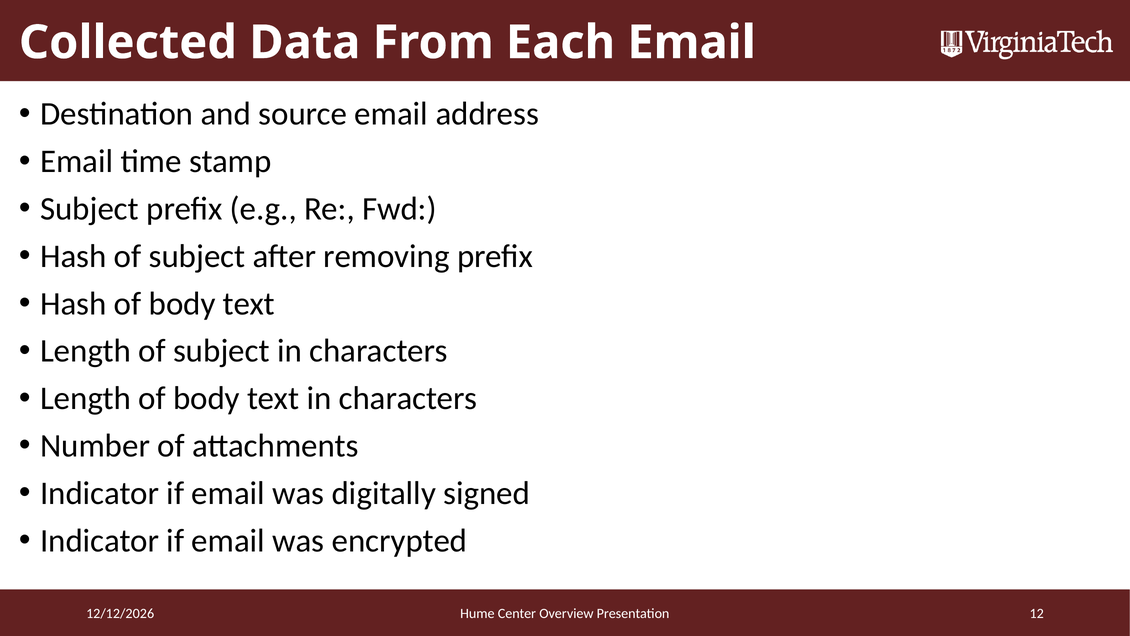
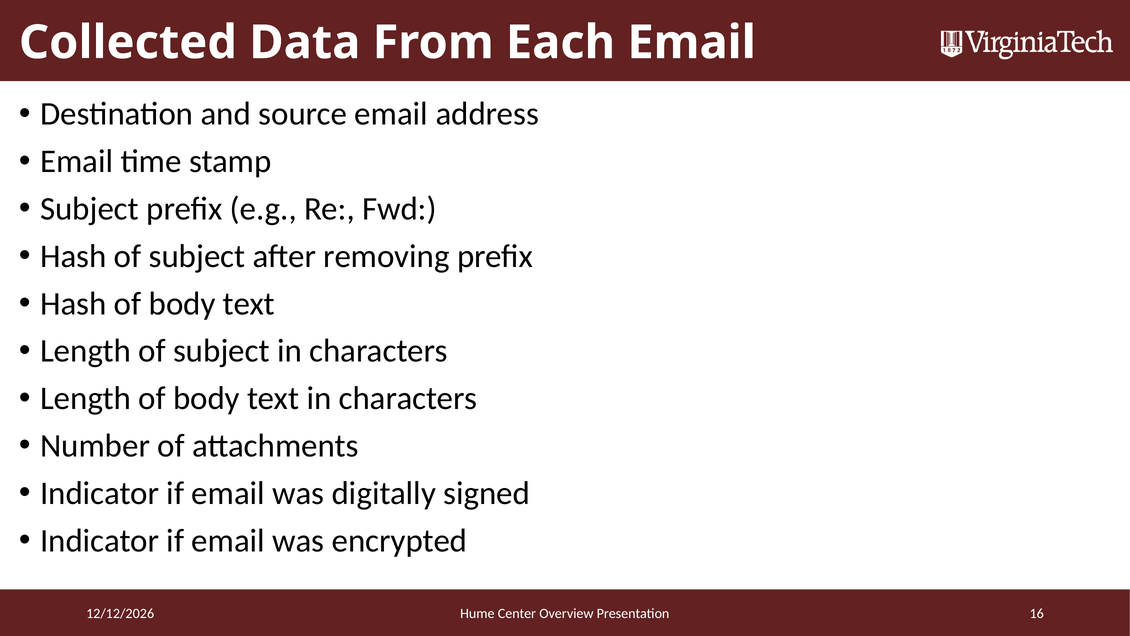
12: 12 -> 16
